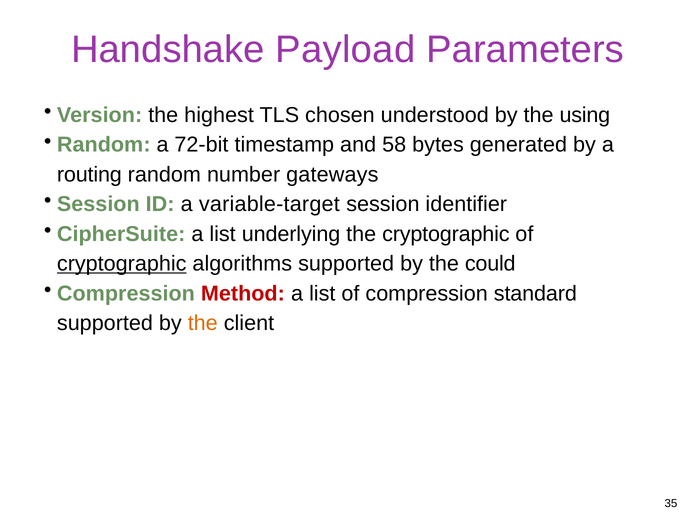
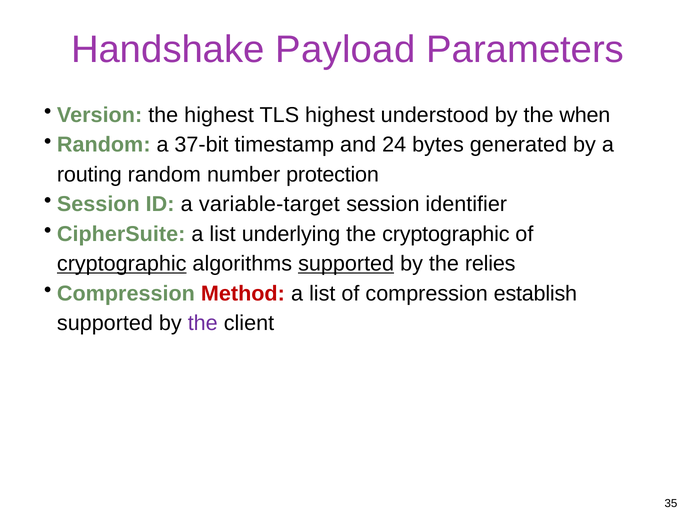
TLS chosen: chosen -> highest
using: using -> when
72-bit: 72-bit -> 37-bit
58: 58 -> 24
gateways: gateways -> protection
supported at (346, 264) underline: none -> present
could: could -> relies
standard: standard -> establish
the at (203, 323) colour: orange -> purple
